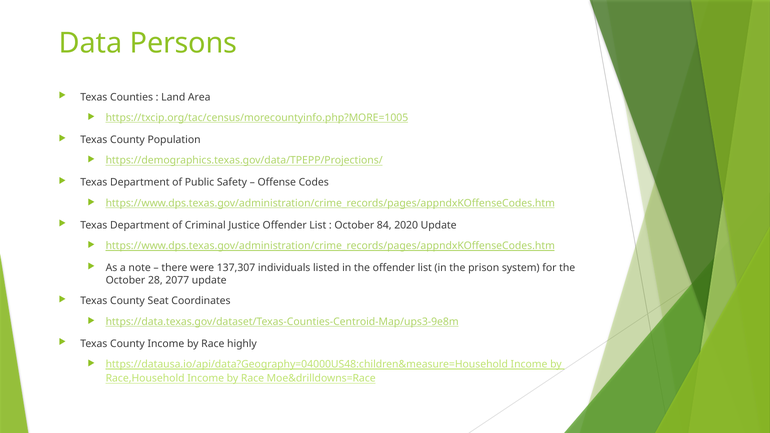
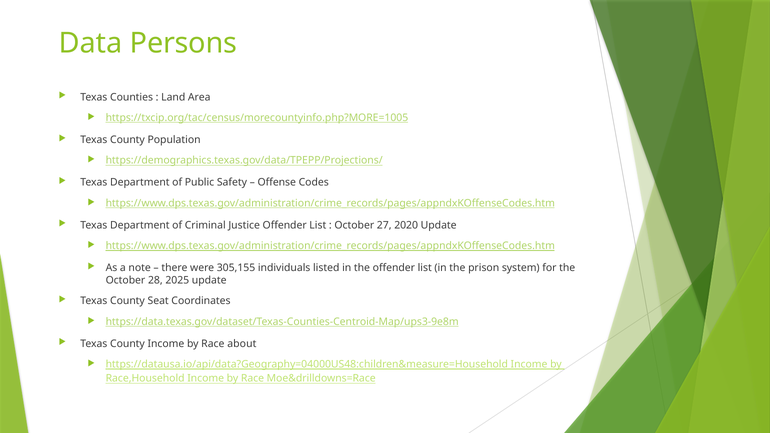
84: 84 -> 27
137,307: 137,307 -> 305,155
2077: 2077 -> 2025
highly: highly -> about
